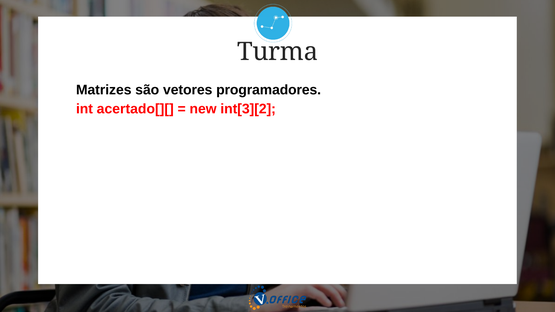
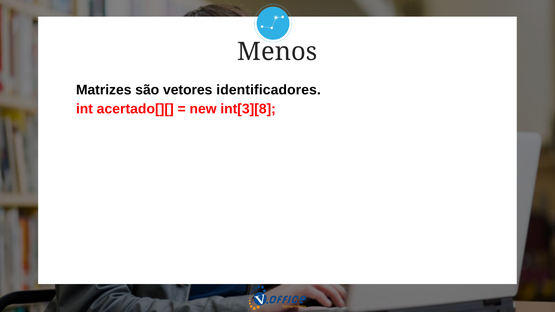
Turma: Turma -> Menos
programadores: programadores -> identificadores
int[3][2: int[3][2 -> int[3][8
